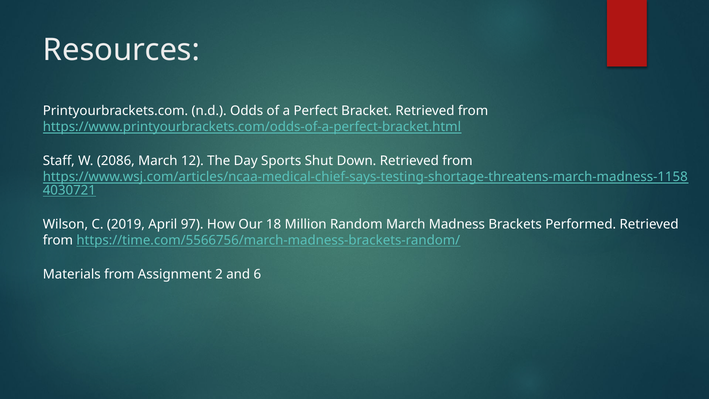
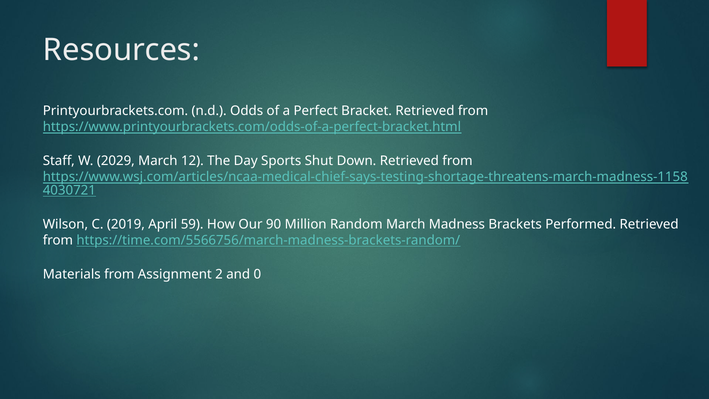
2086: 2086 -> 2029
97: 97 -> 59
18: 18 -> 90
6: 6 -> 0
